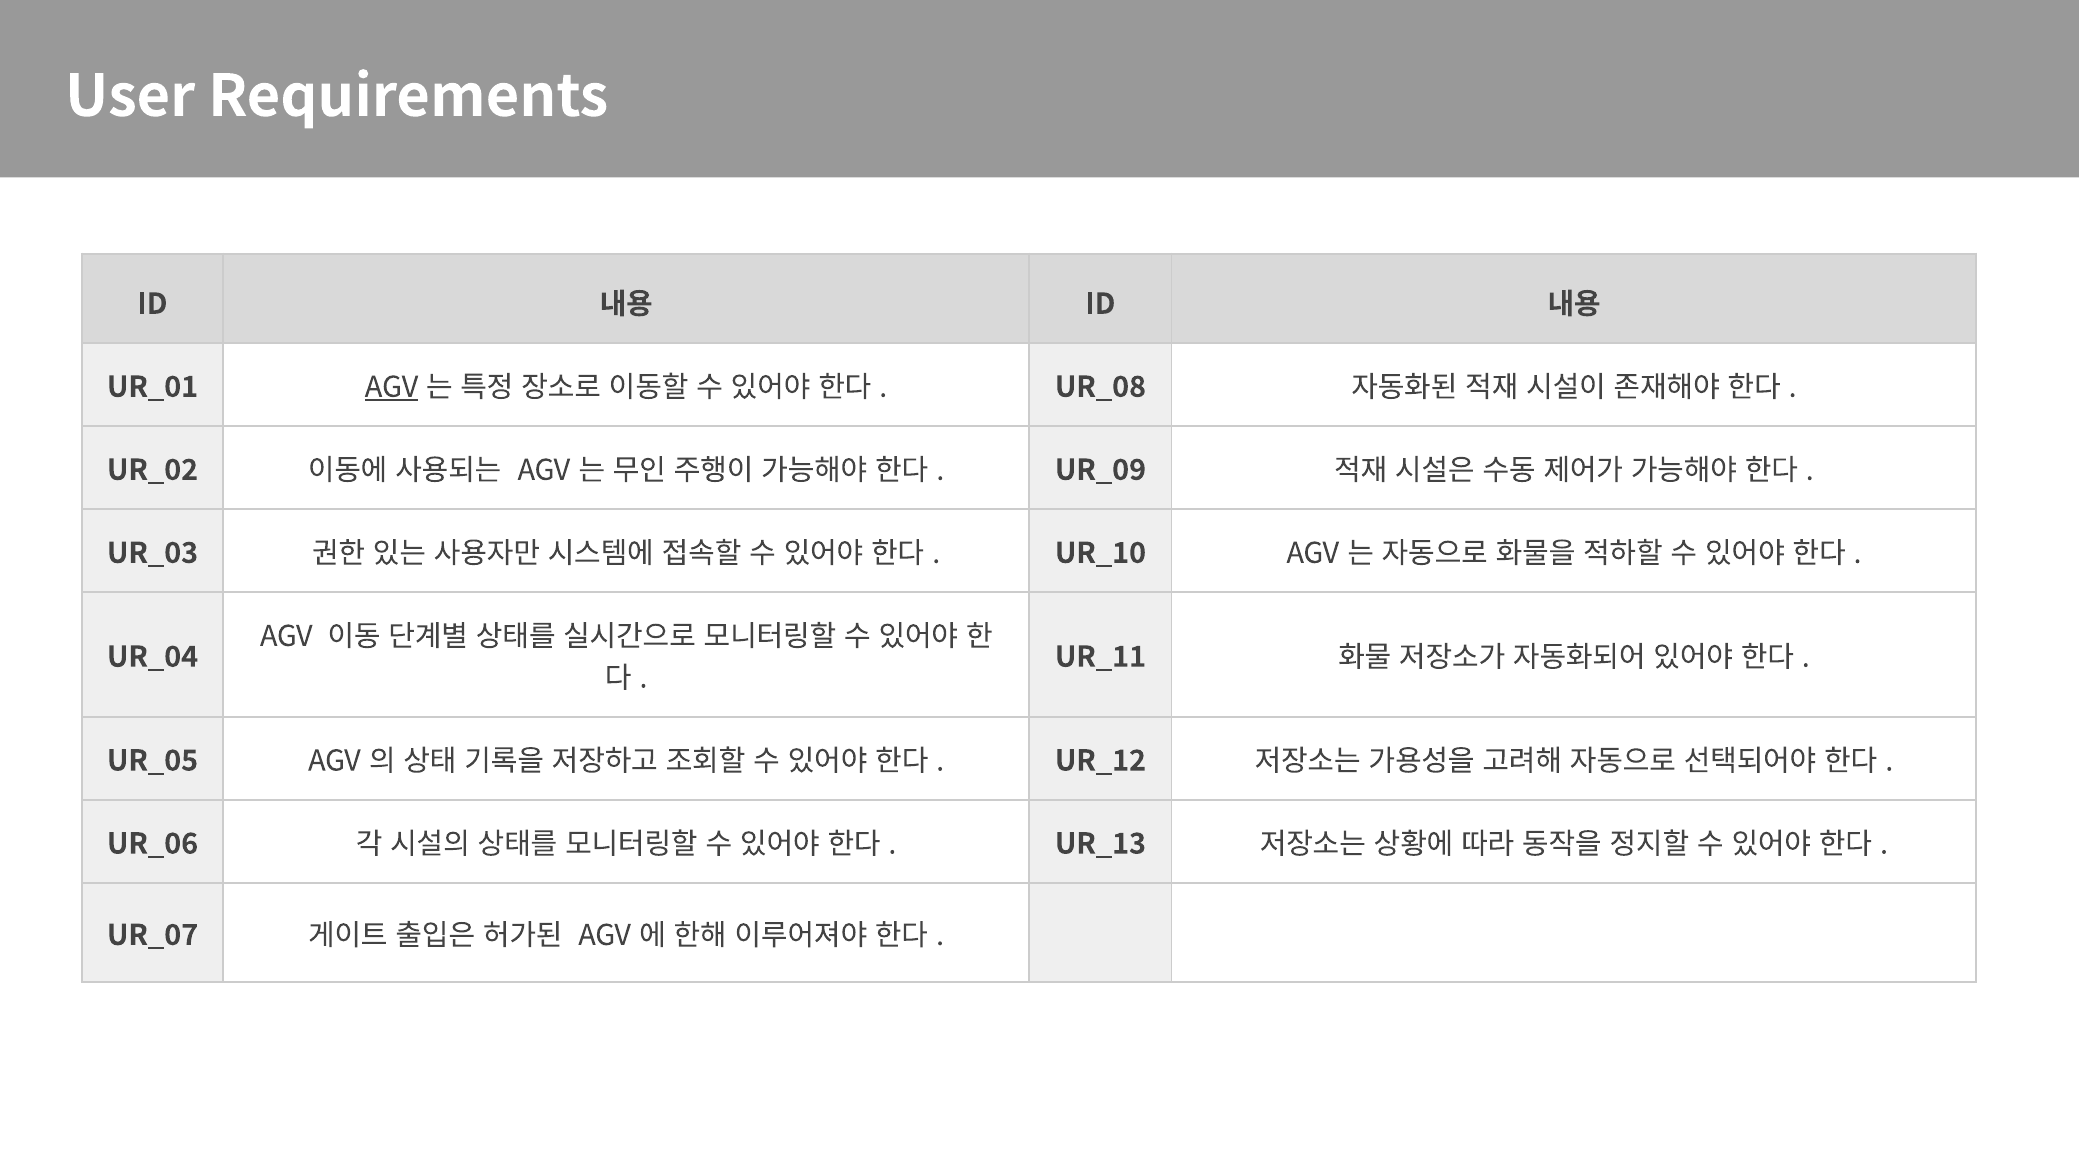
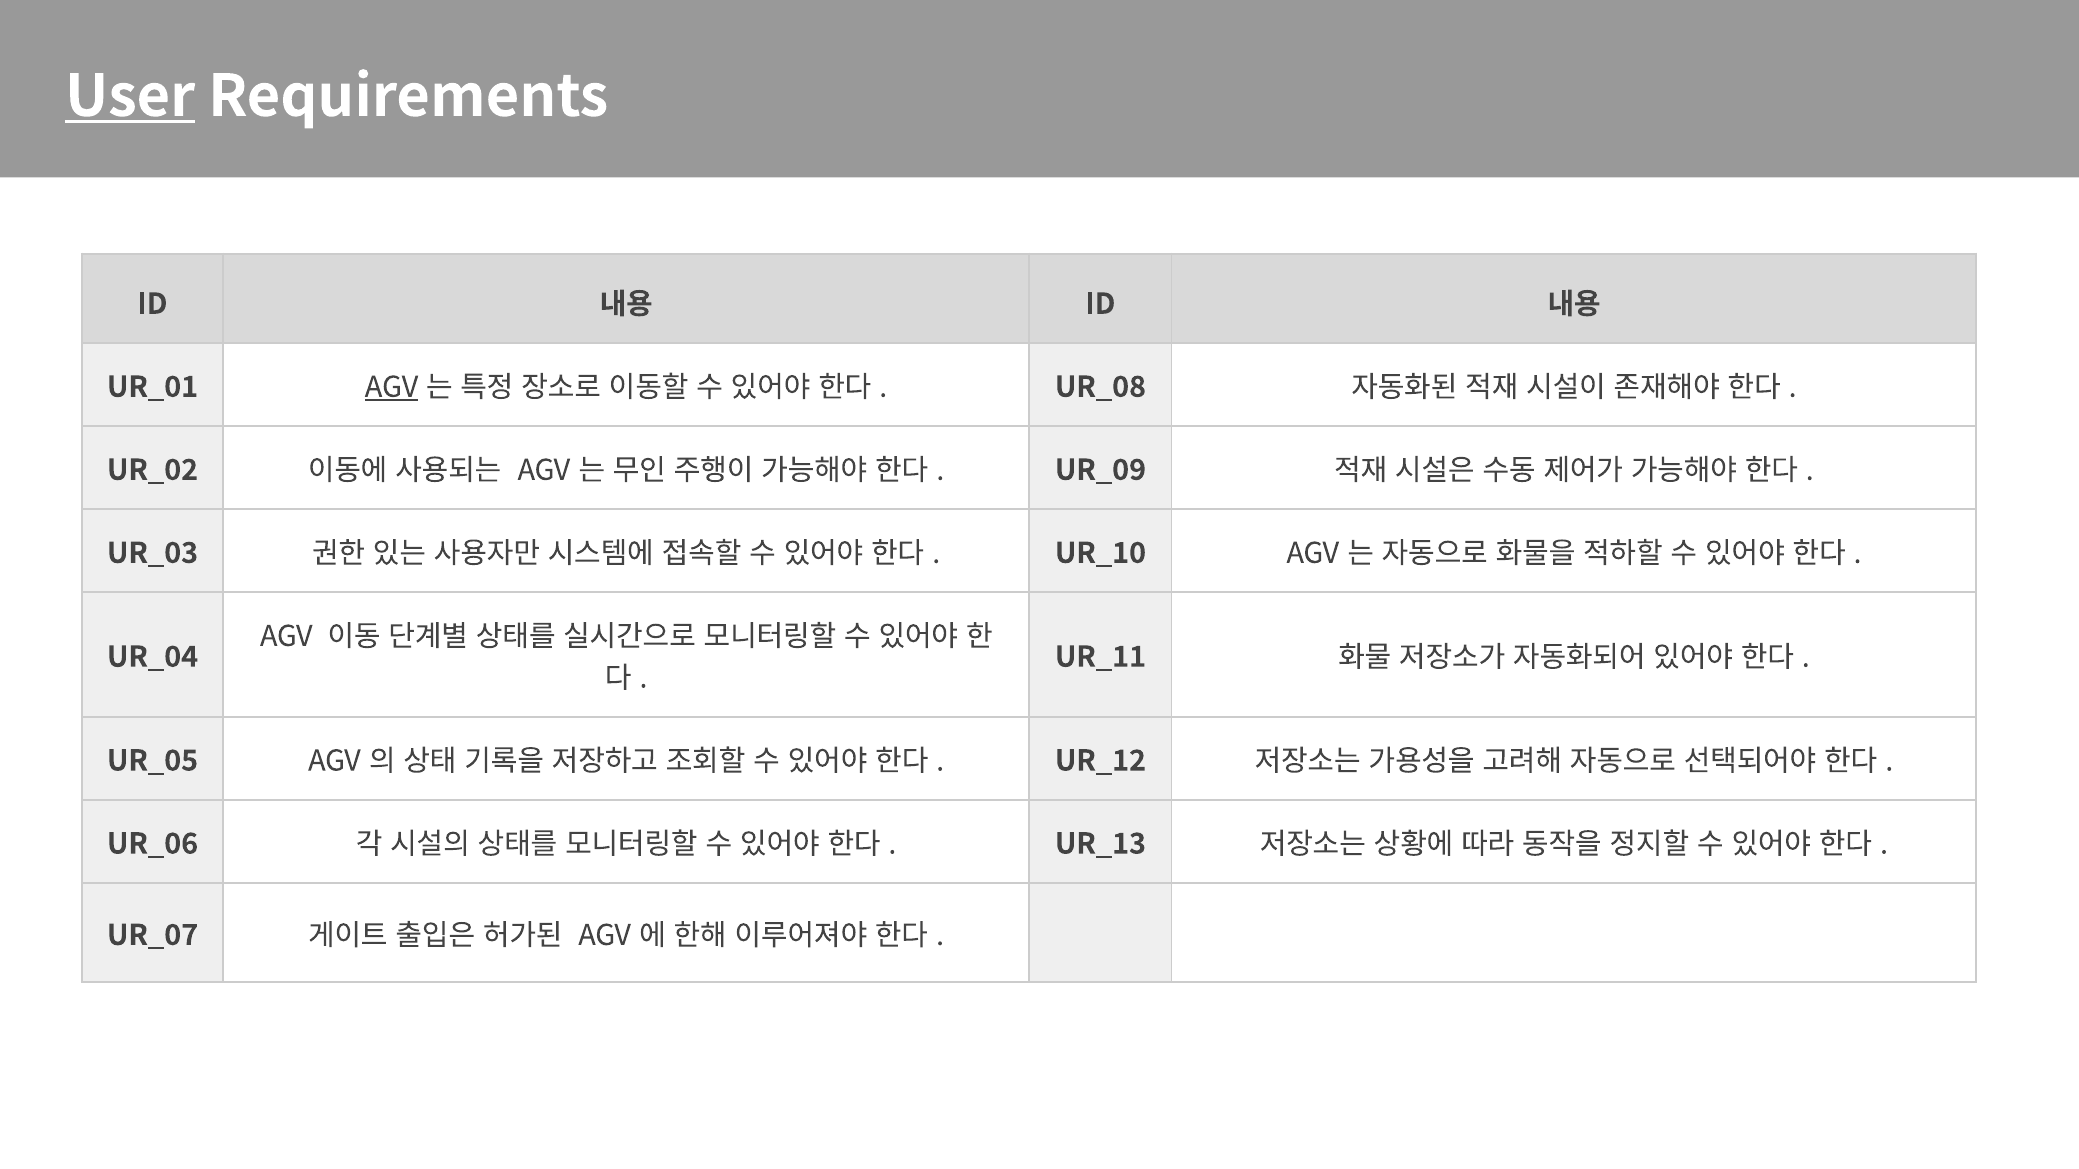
User underline: none -> present
